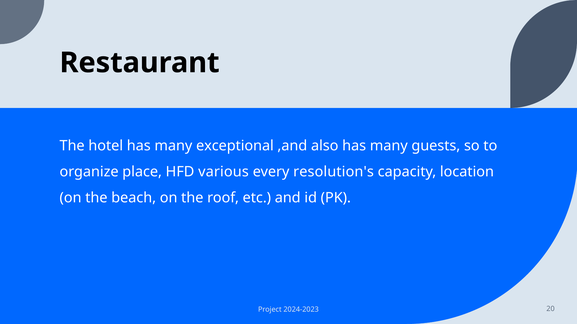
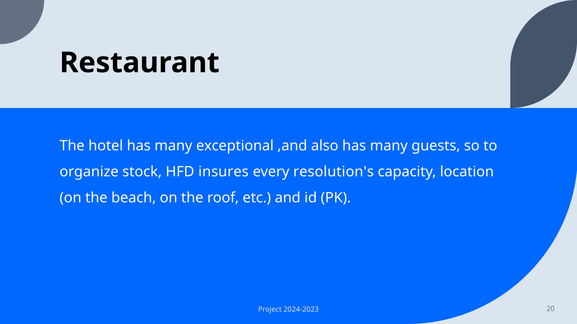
place: place -> stock
various: various -> insures
